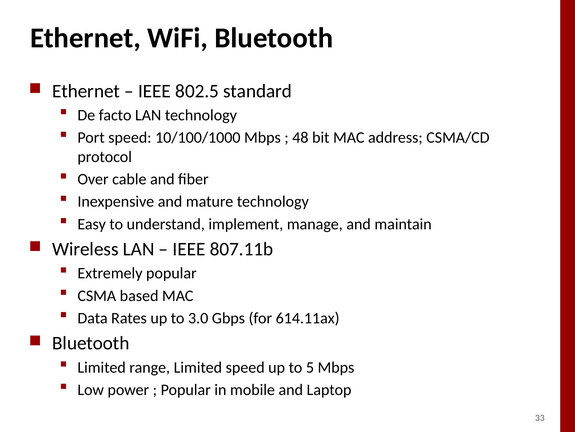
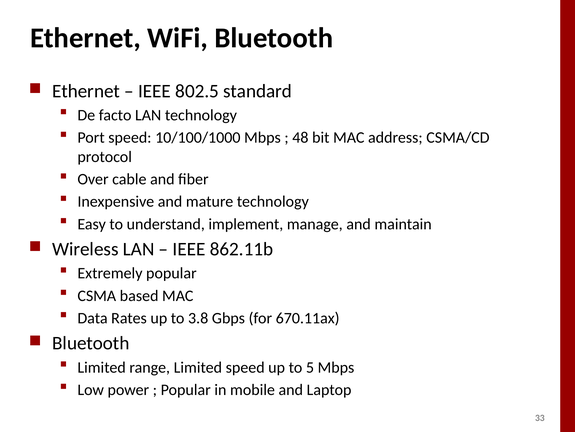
807.11b: 807.11b -> 862.11b
3.0: 3.0 -> 3.8
614.11ax: 614.11ax -> 670.11ax
